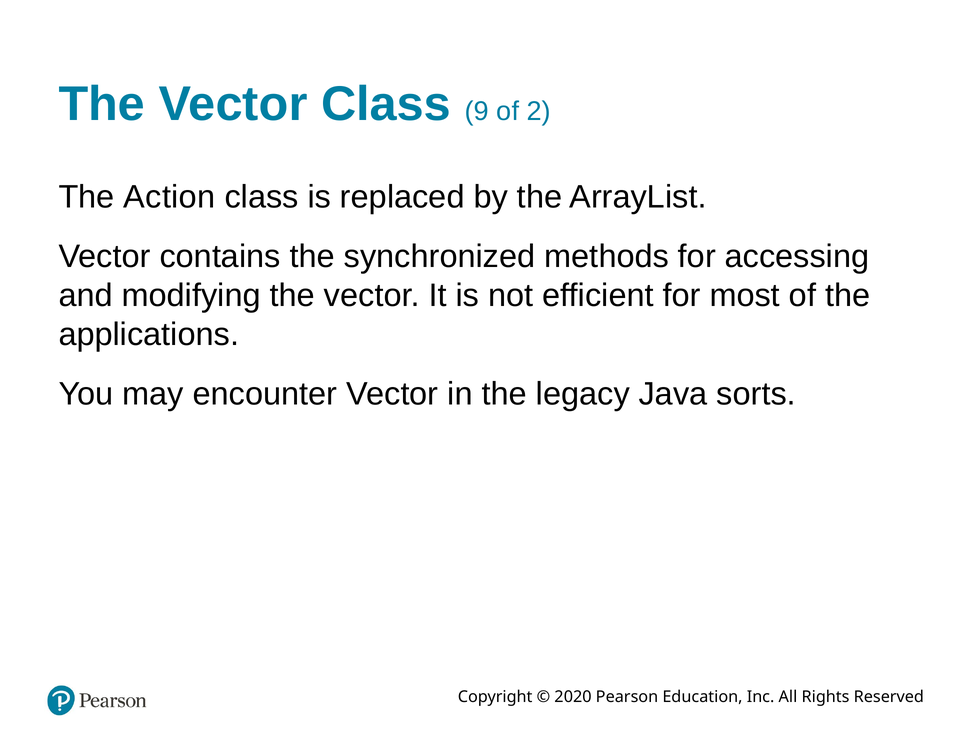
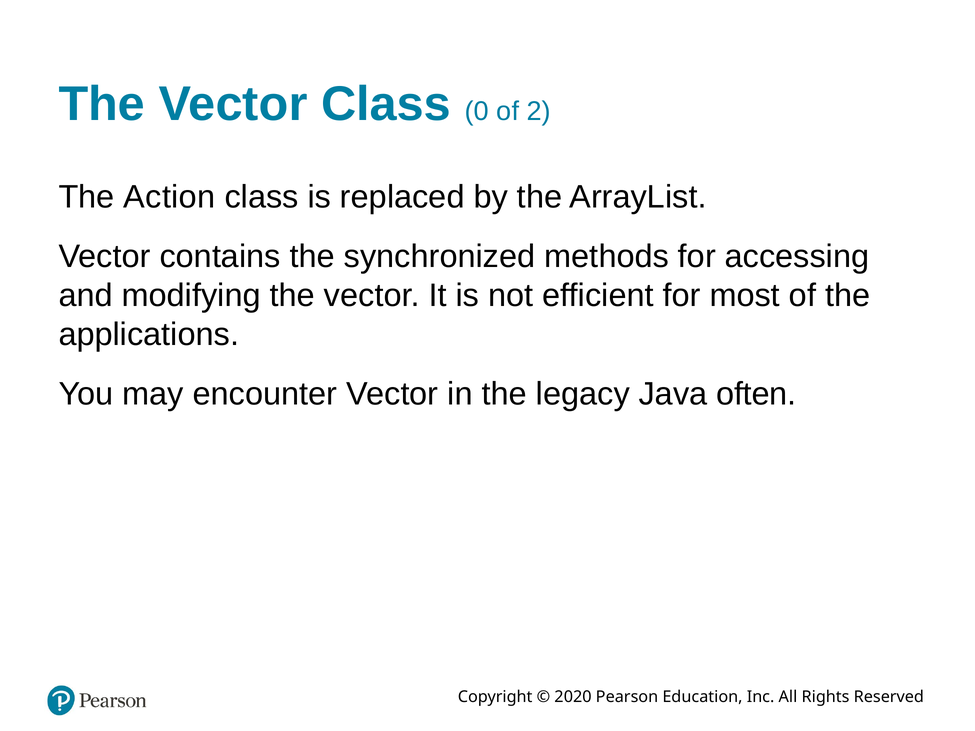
9: 9 -> 0
sorts: sorts -> often
